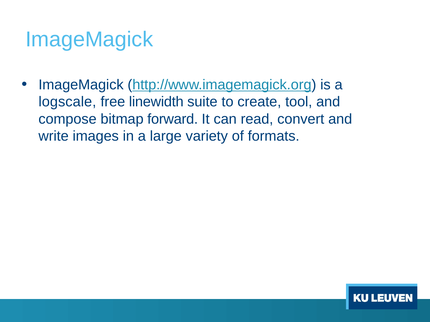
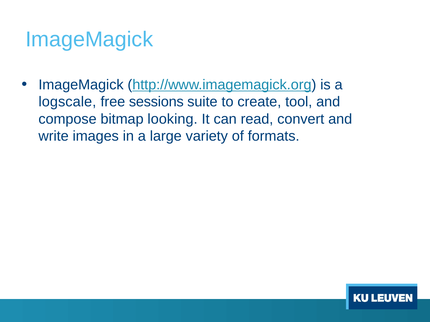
linewidth: linewidth -> sessions
forward: forward -> looking
